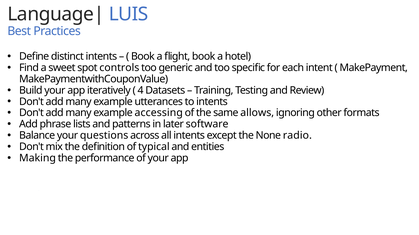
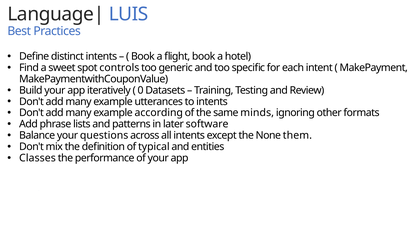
4: 4 -> 0
accessing: accessing -> according
allows: allows -> minds
radio: radio -> them
Making: Making -> Classes
